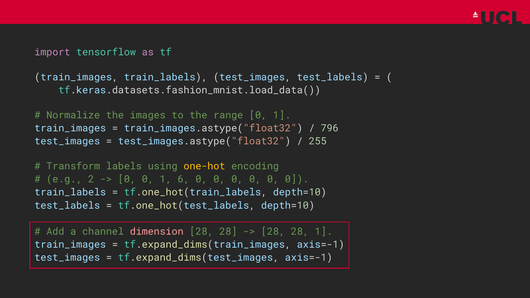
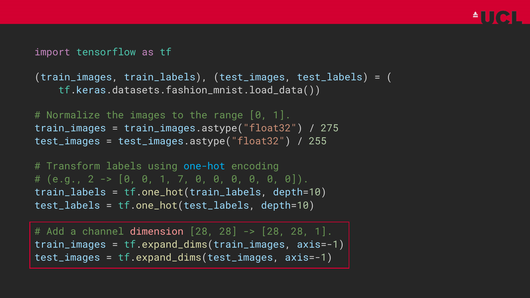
796: 796 -> 275
one-hot colour: yellow -> light blue
6: 6 -> 7
